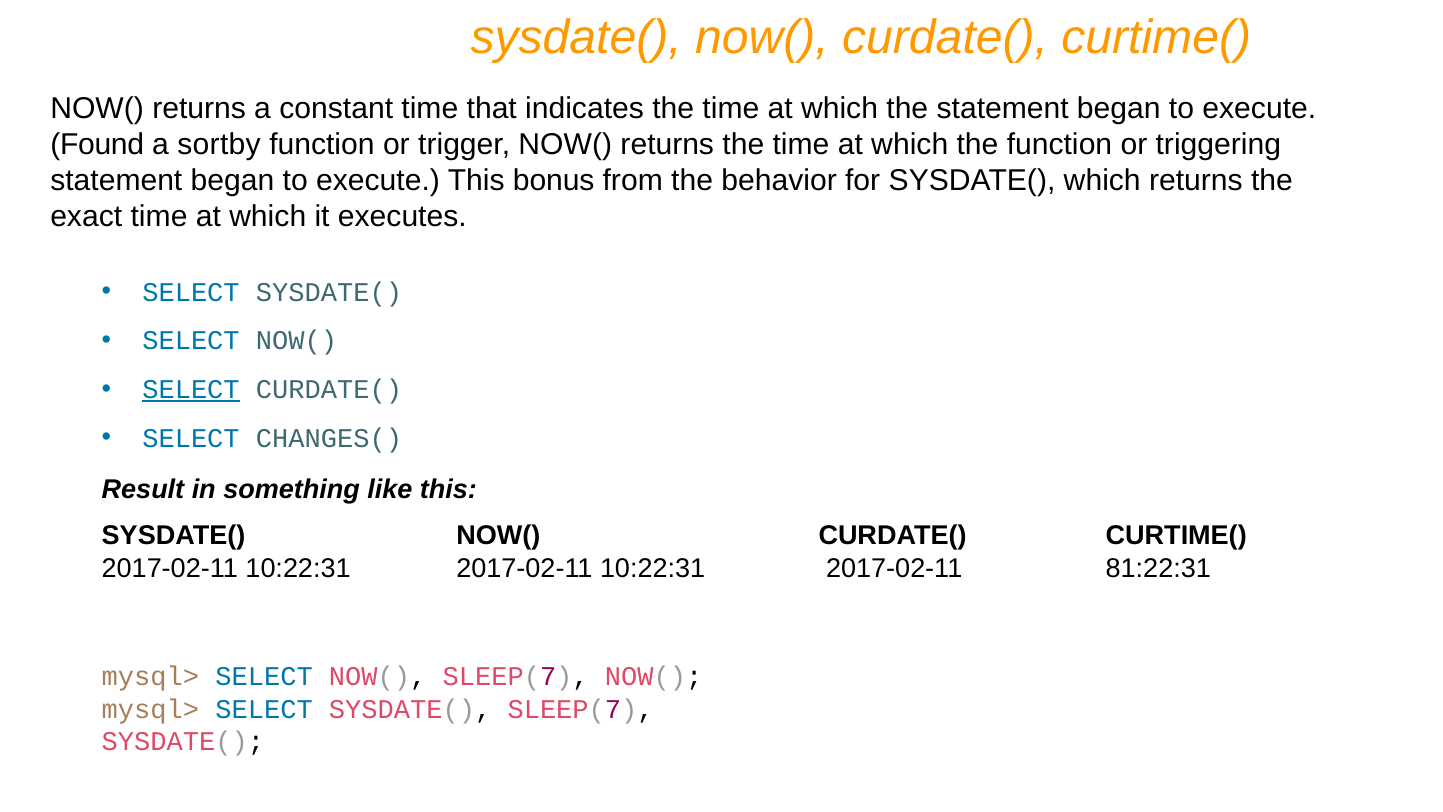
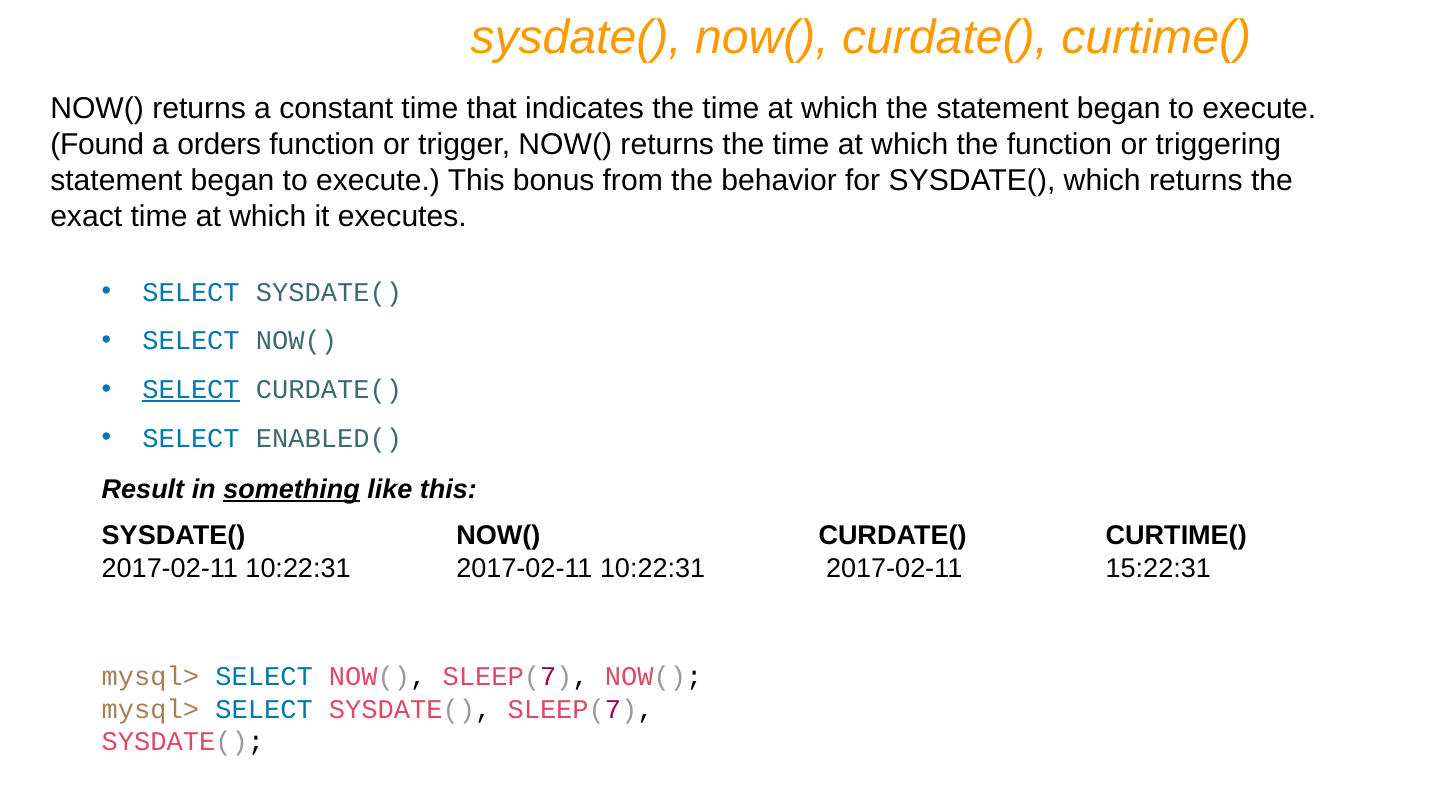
sortby: sortby -> orders
CHANGES(: CHANGES( -> ENABLED(
something underline: none -> present
81:22:31: 81:22:31 -> 15:22:31
